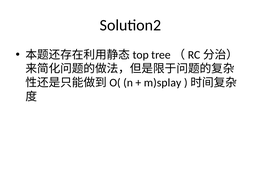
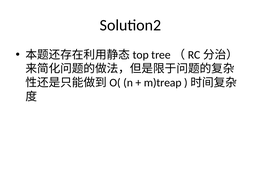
m)splay: m)splay -> m)treap
